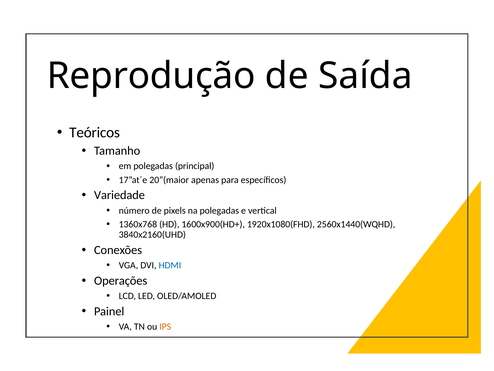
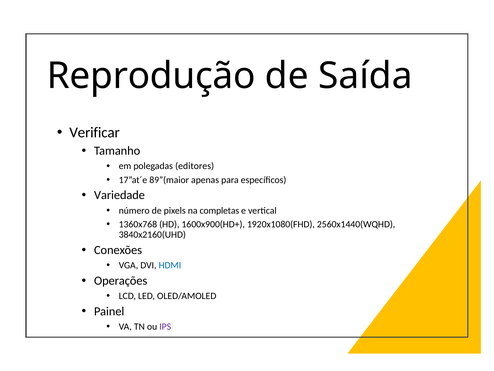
Teóricos: Teóricos -> Verificar
principal: principal -> editores
20”(maior: 20”(maior -> 89”(maior
na polegadas: polegadas -> completas
IPS colour: orange -> purple
